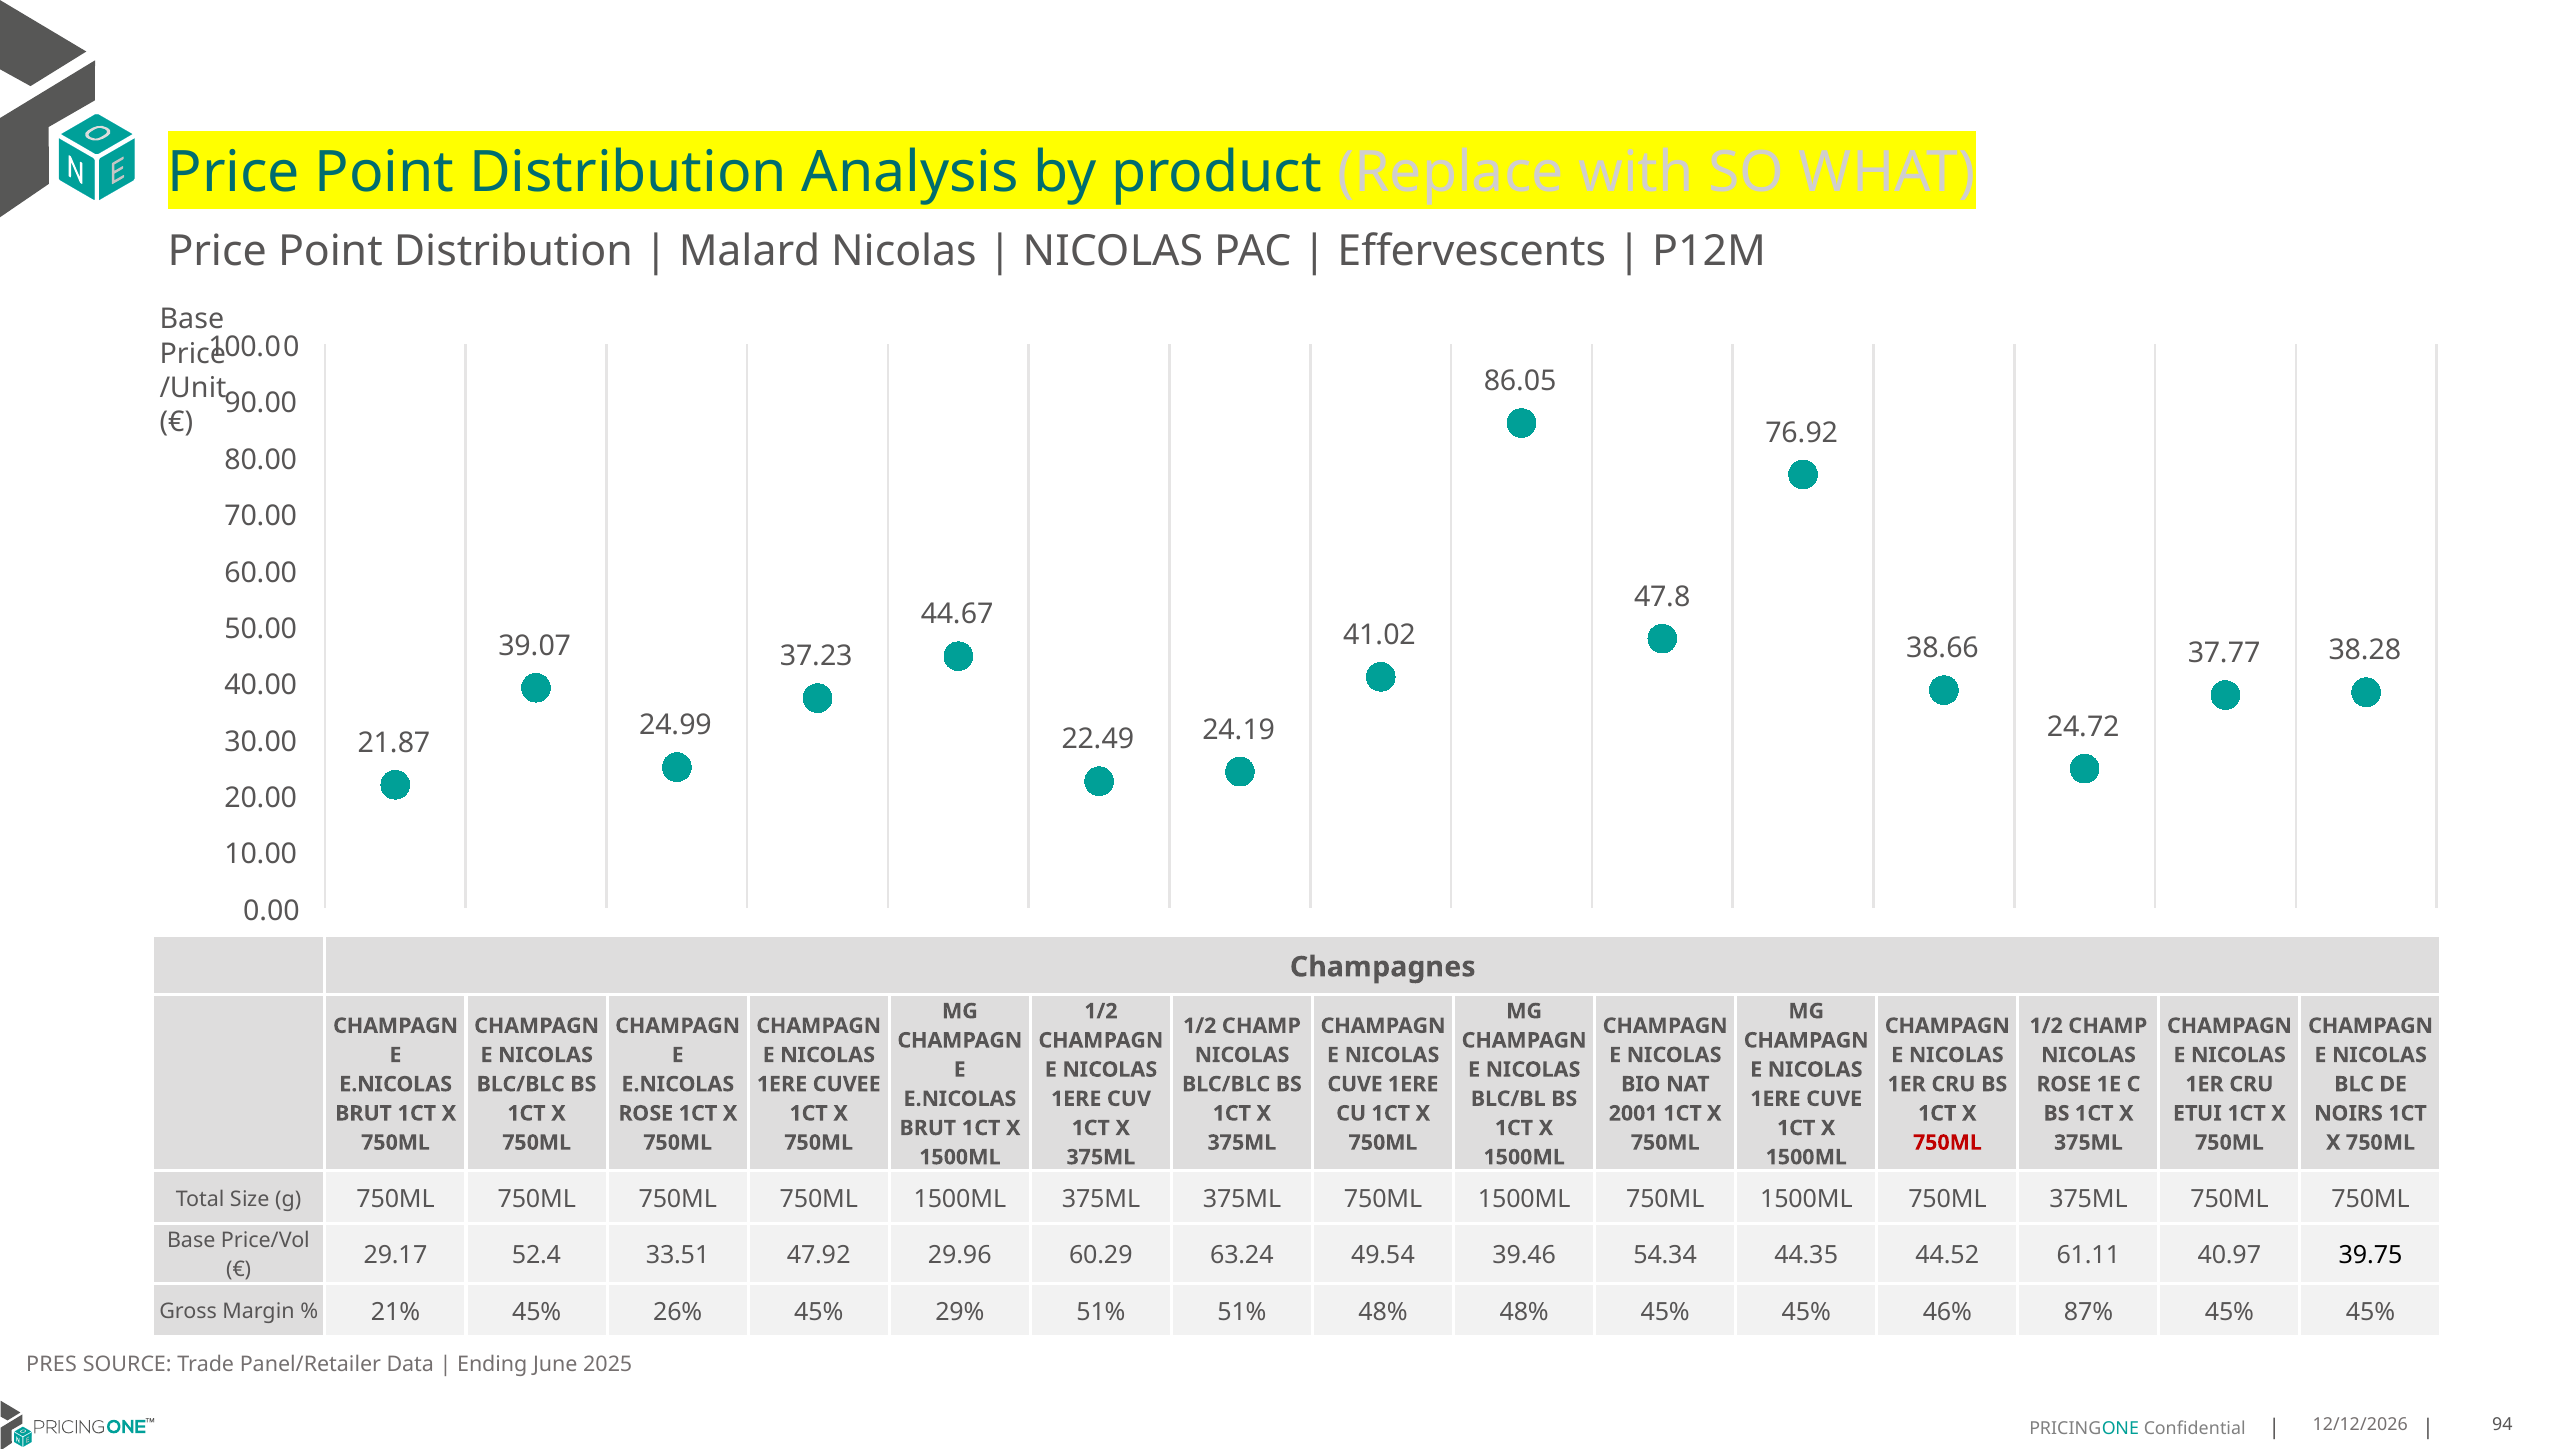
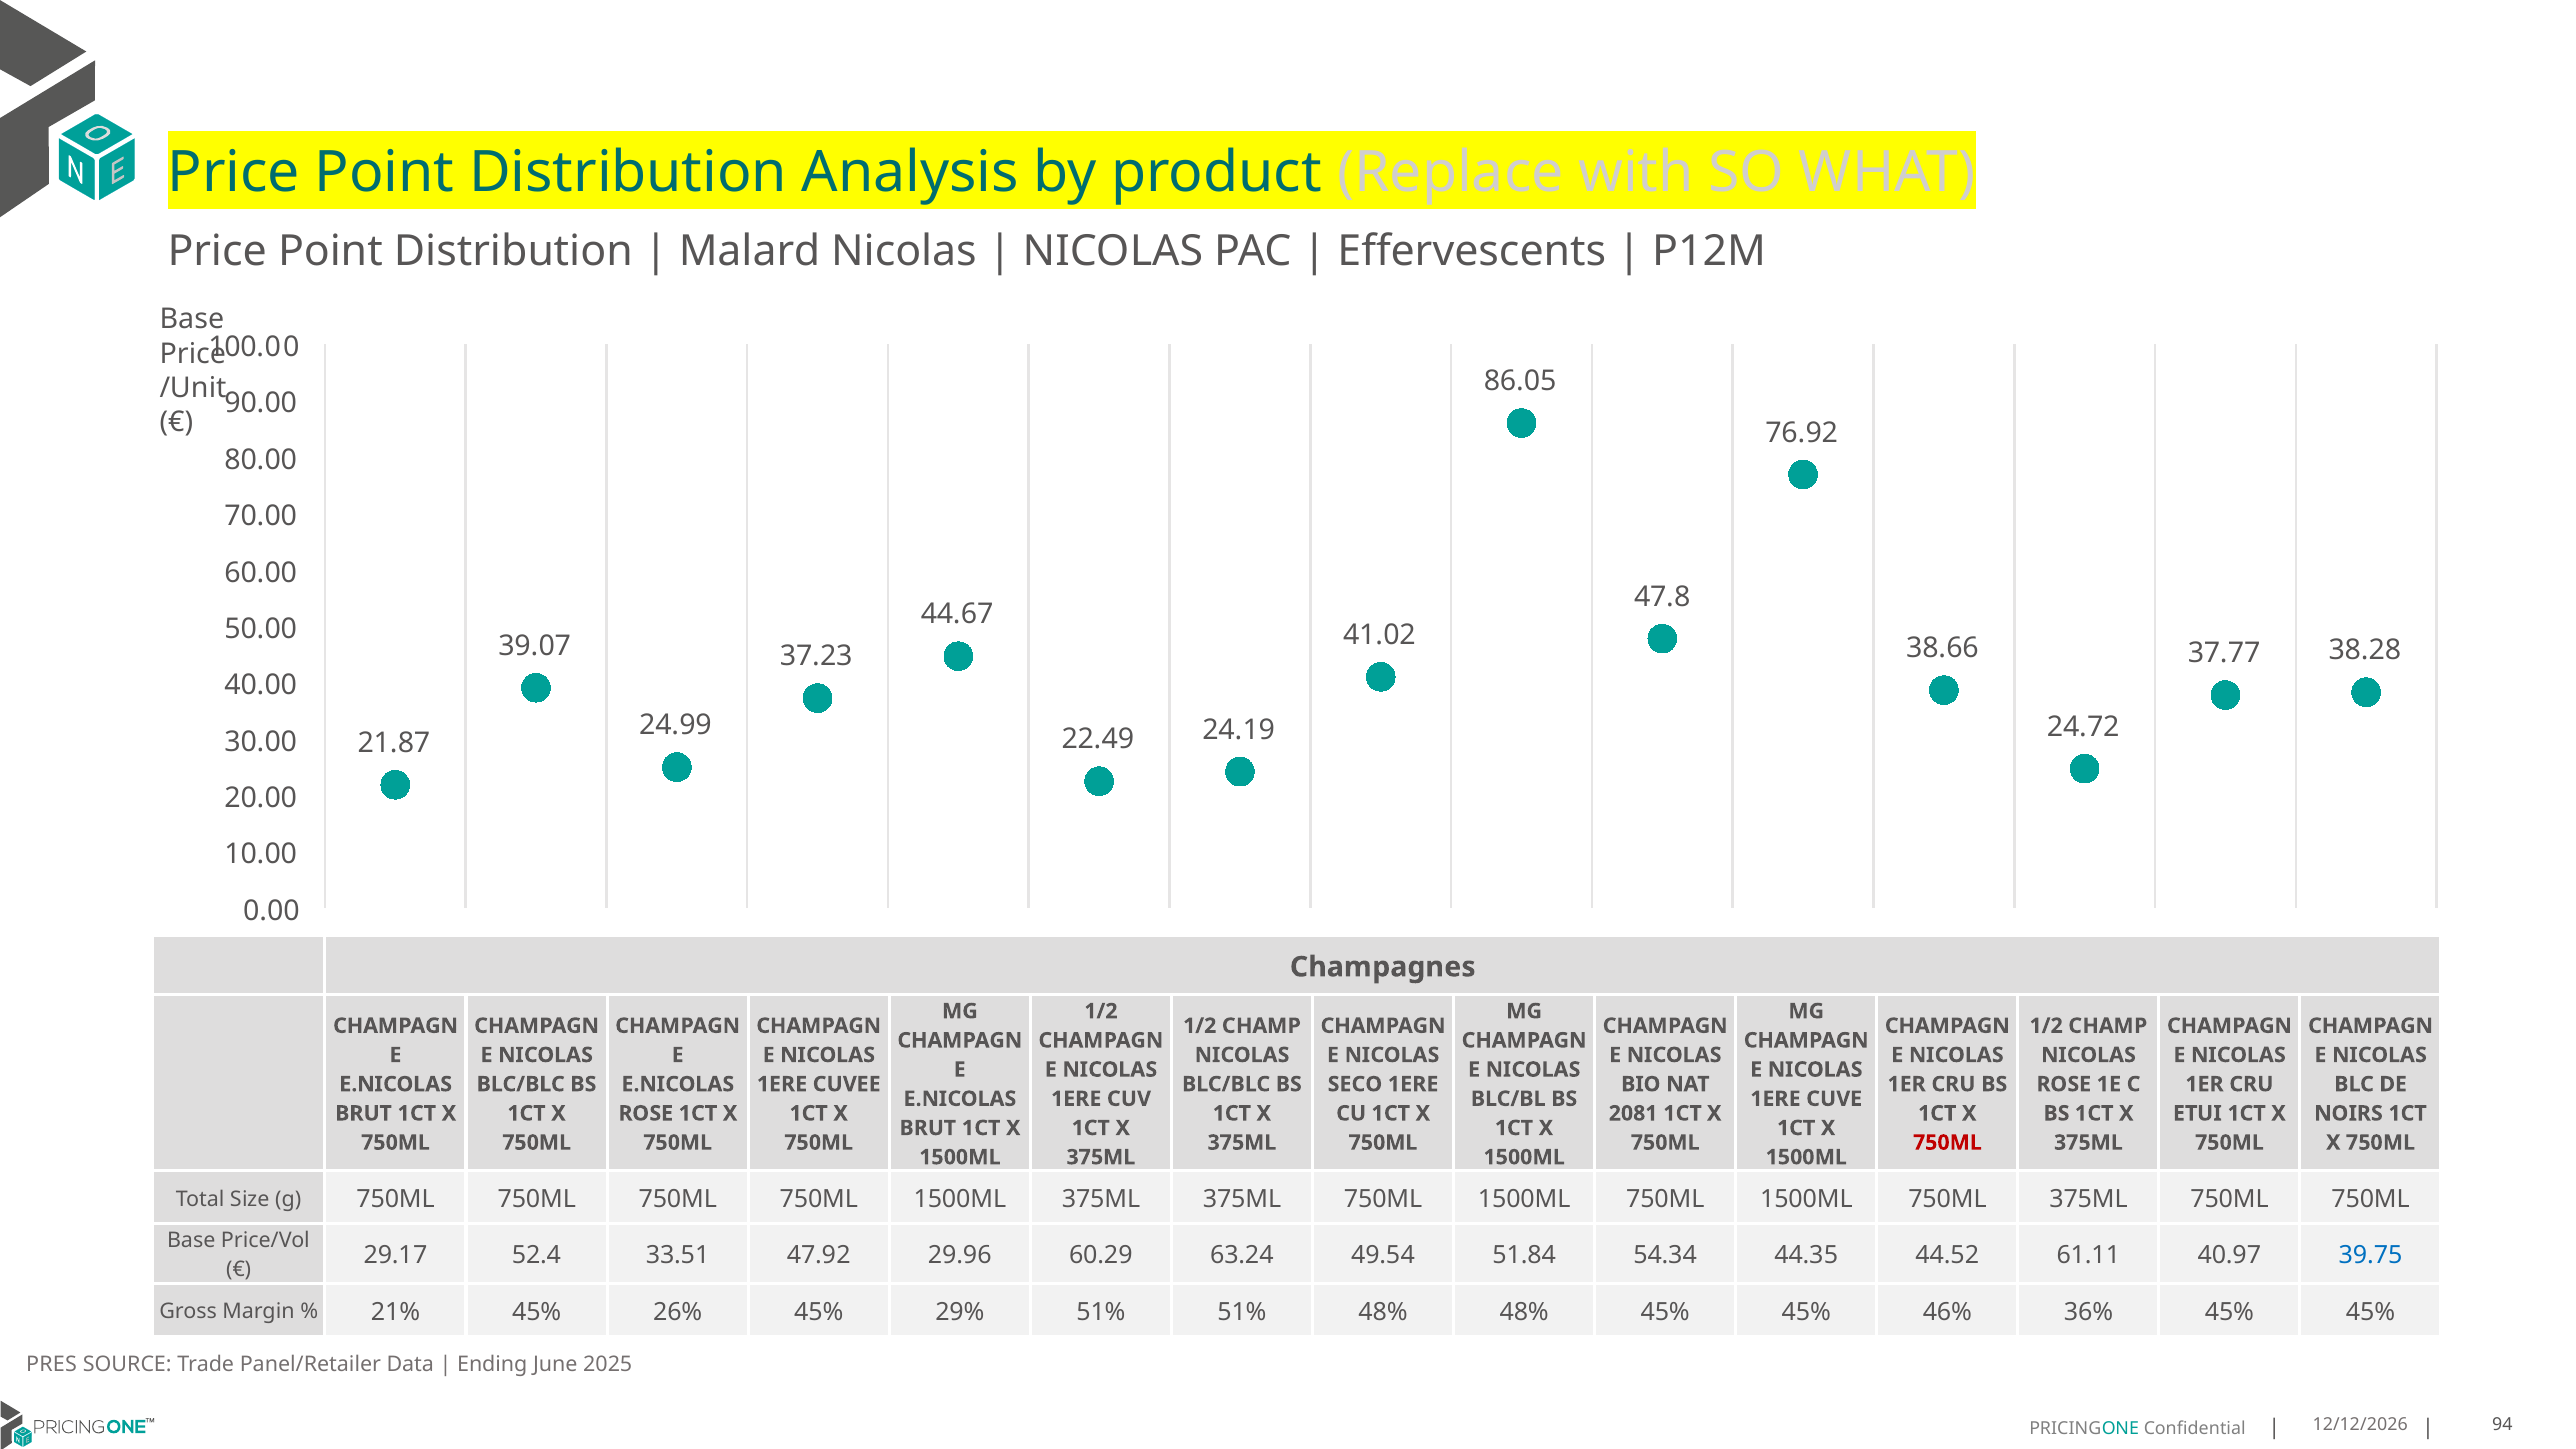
CUVE at (1355, 1084): CUVE -> SECO
2001: 2001 -> 2081
39.46: 39.46 -> 51.84
39.75 colour: black -> blue
87%: 87% -> 36%
